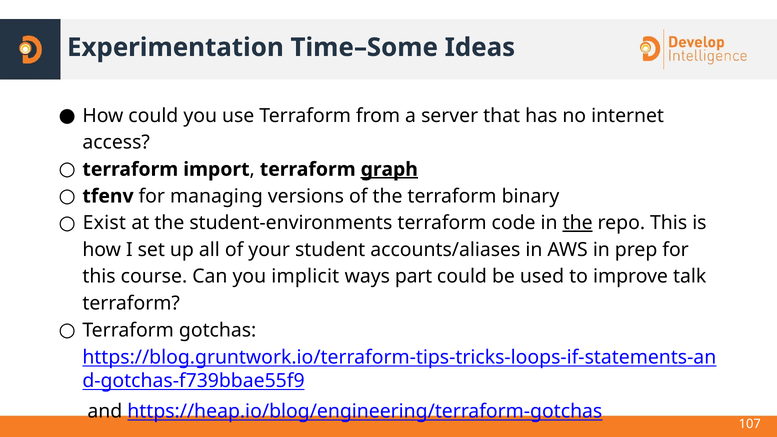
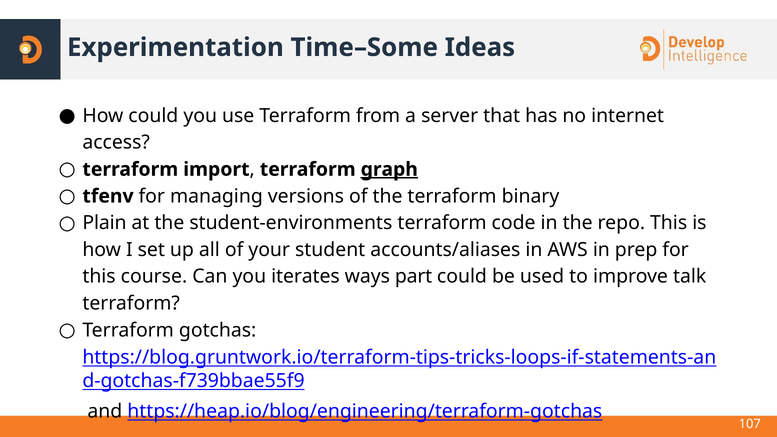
Exist: Exist -> Plain
the at (578, 223) underline: present -> none
implicit: implicit -> iterates
